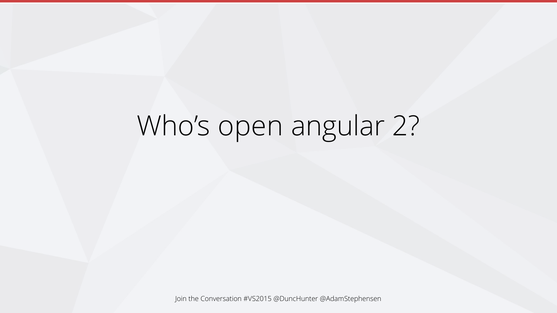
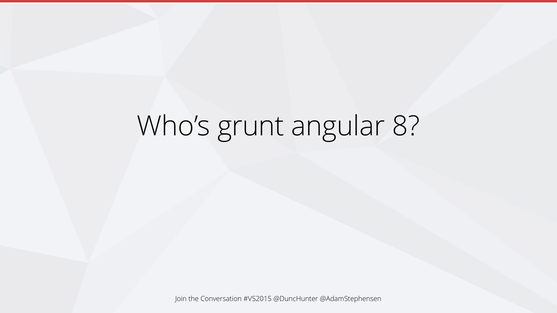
open: open -> grunt
2: 2 -> 8
